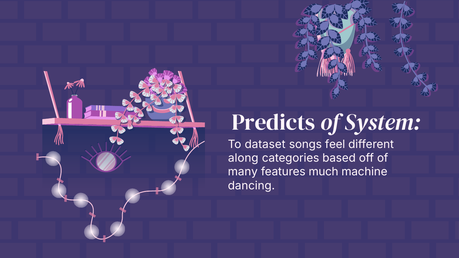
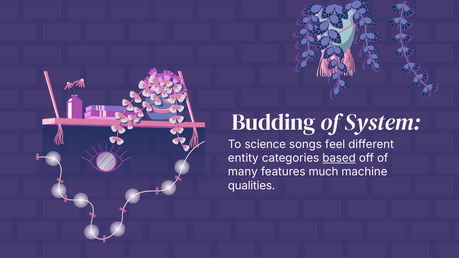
Predicts: Predicts -> Budding
dataset: dataset -> science
along: along -> entity
based underline: none -> present
dancing: dancing -> qualities
